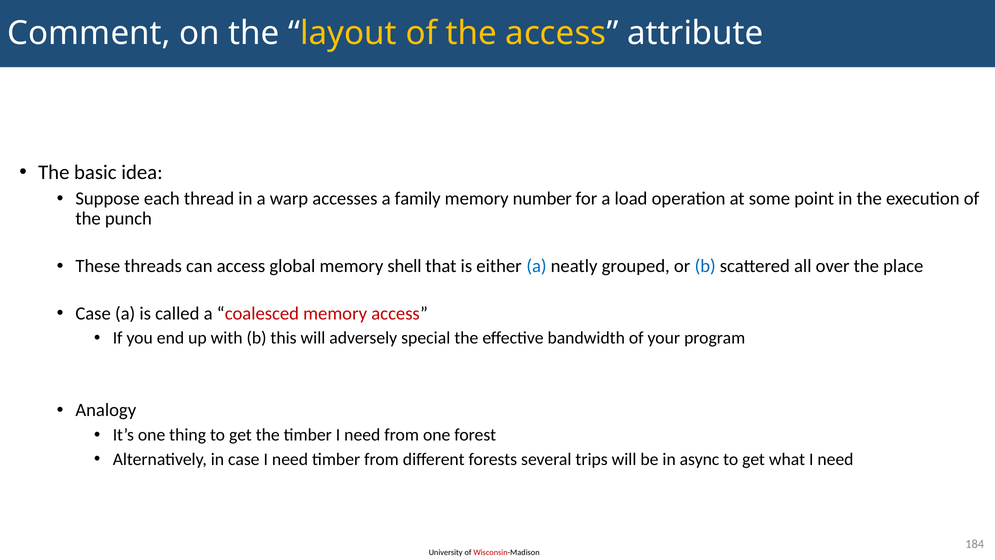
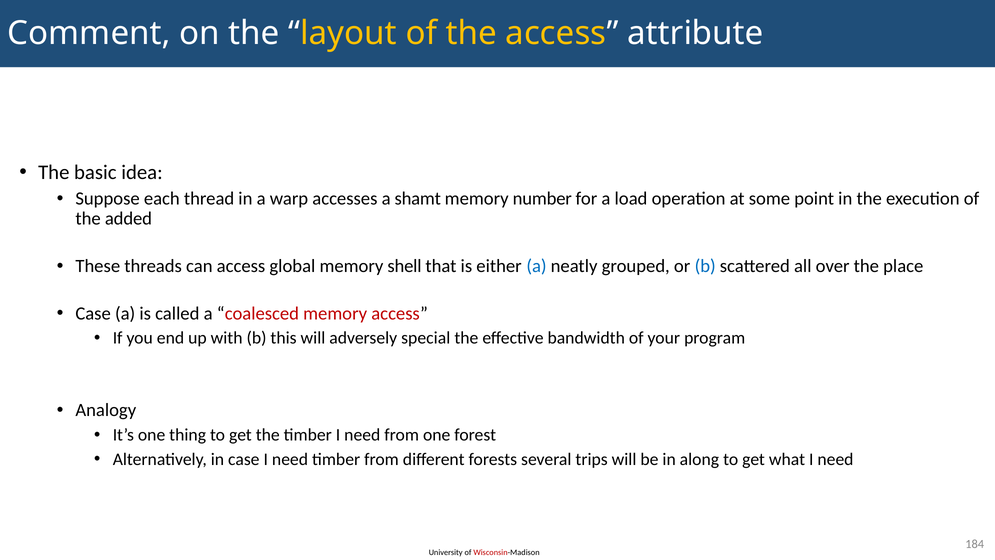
family: family -> shamt
punch: punch -> added
async: async -> along
